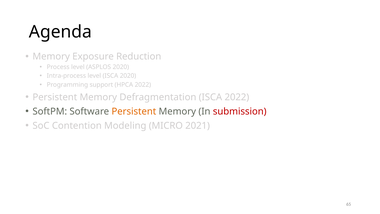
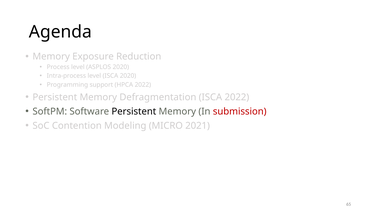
Persistent at (134, 111) colour: orange -> black
